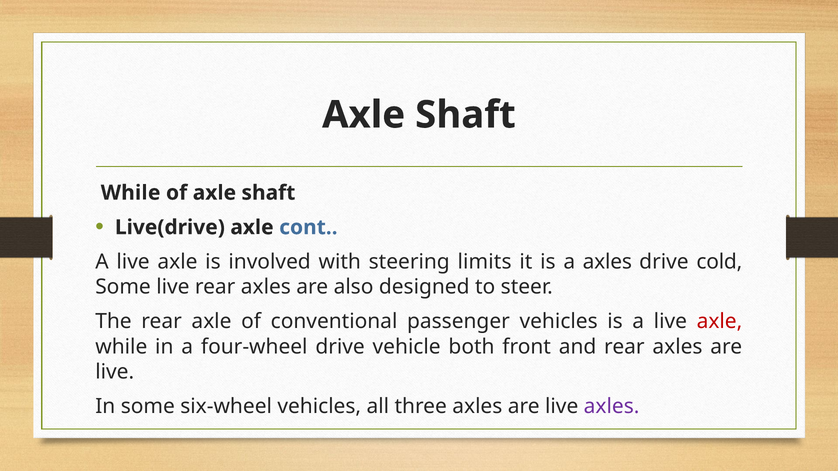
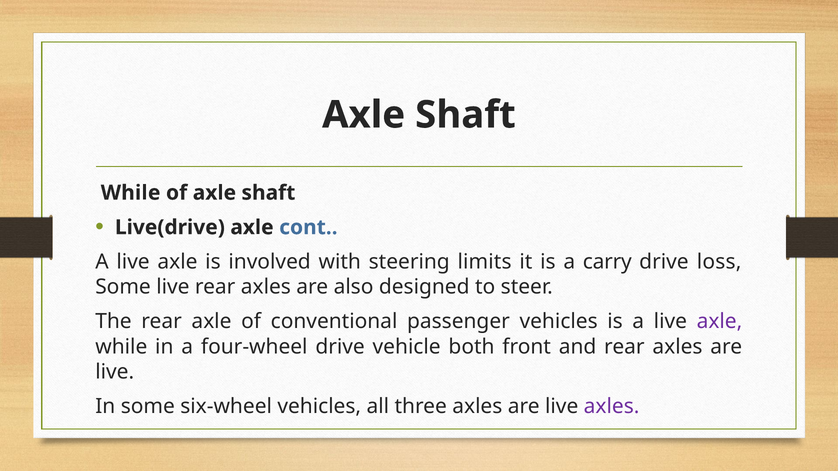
a axles: axles -> carry
cold: cold -> loss
axle at (719, 322) colour: red -> purple
